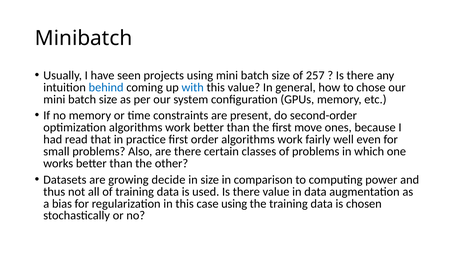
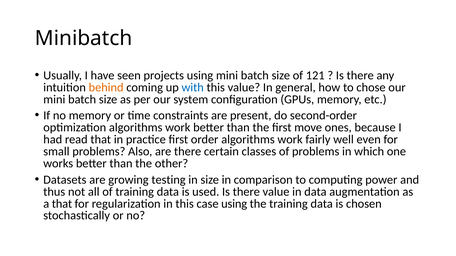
257: 257 -> 121
behind colour: blue -> orange
decide: decide -> testing
a bias: bias -> that
